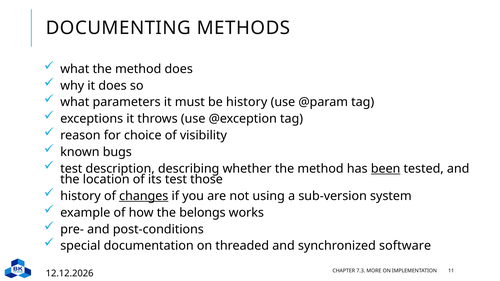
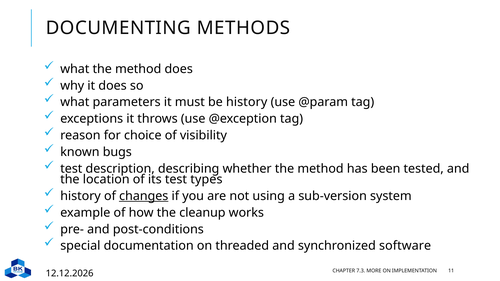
been underline: present -> none
those: those -> types
belongs: belongs -> cleanup
